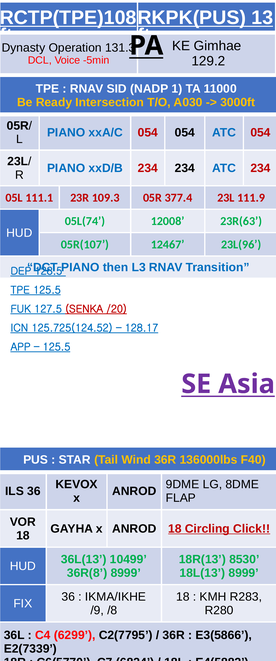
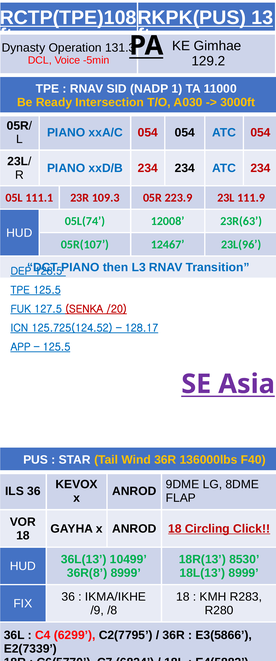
377.4: 377.4 -> 223.9
